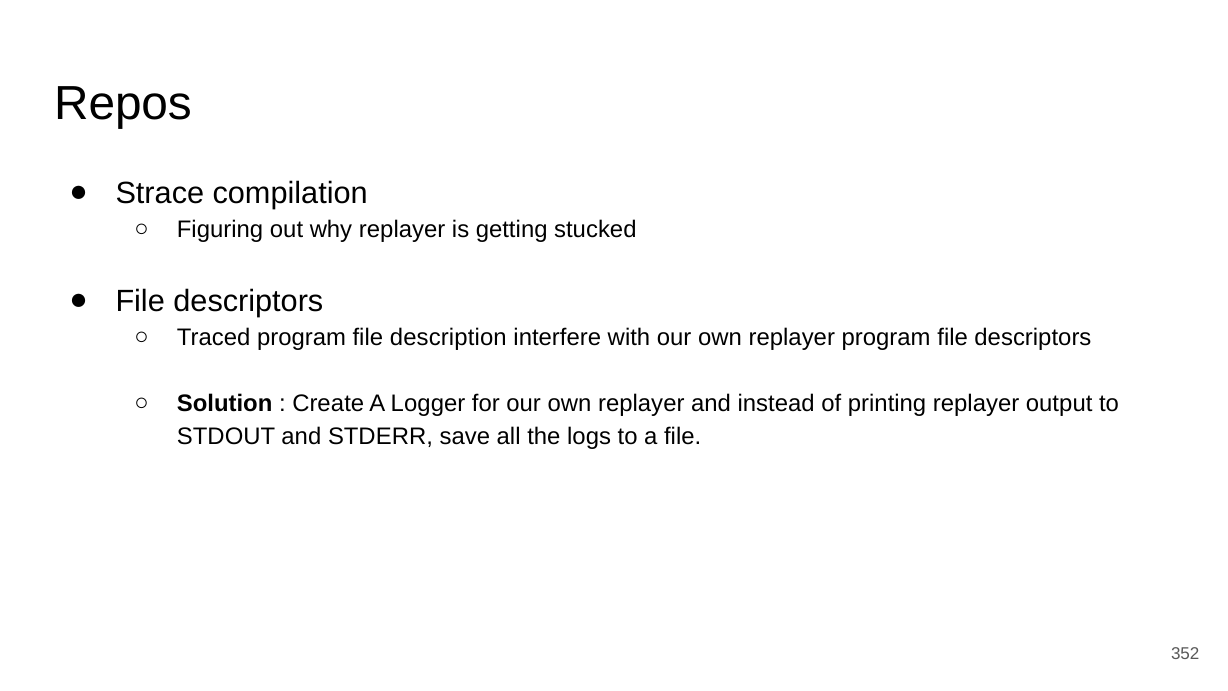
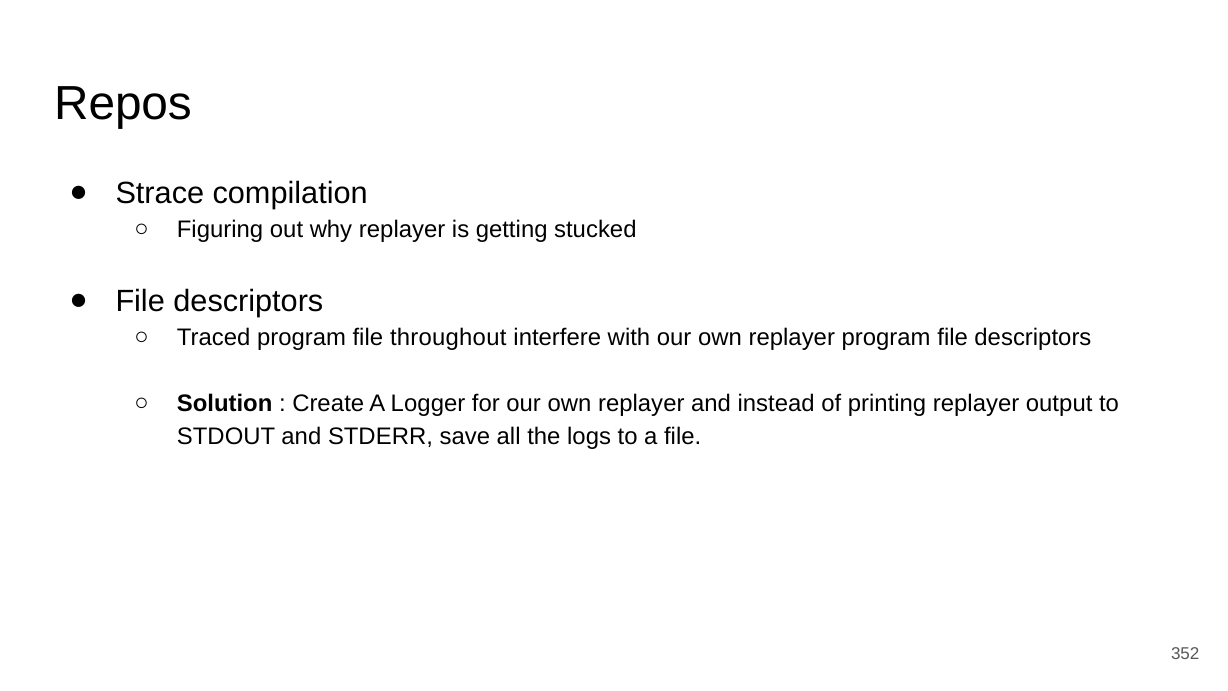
description: description -> throughout
